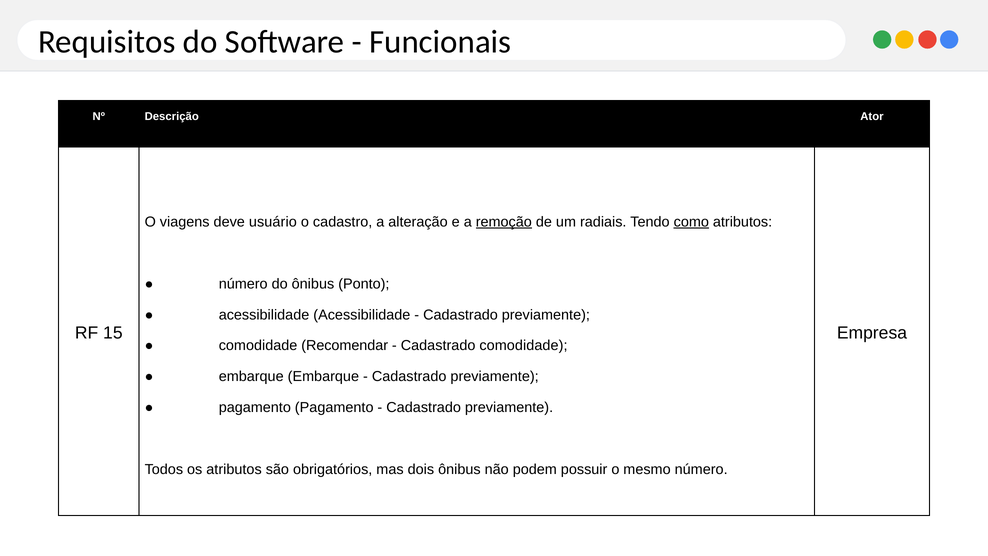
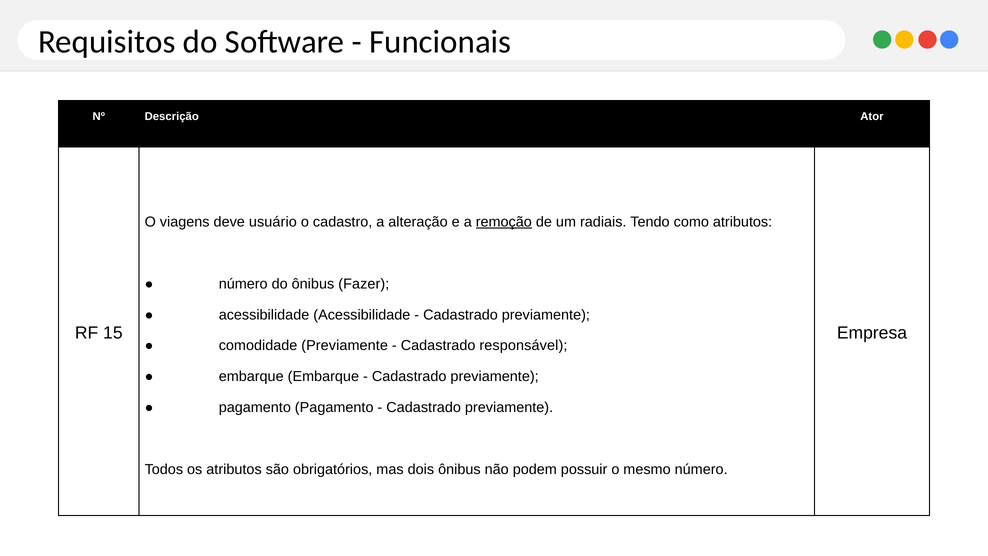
como underline: present -> none
Ponto: Ponto -> Fazer
comodidade Recomendar: Recomendar -> Previamente
Cadastrado comodidade: comodidade -> responsável
